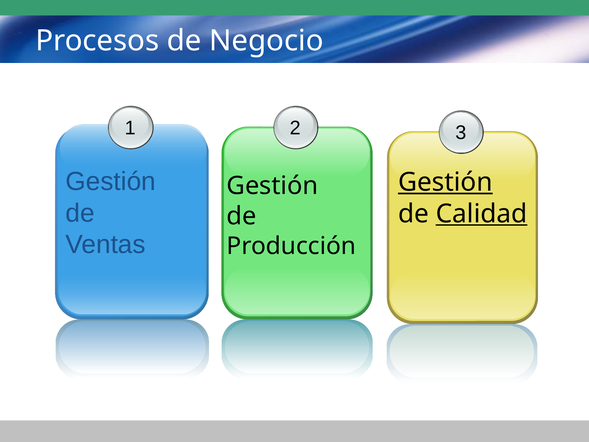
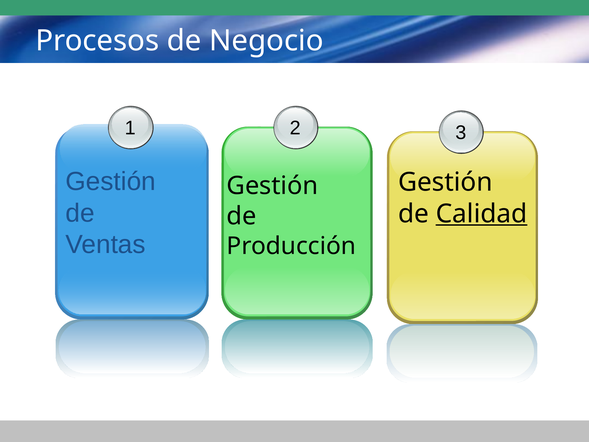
Gestión at (445, 182) underline: present -> none
